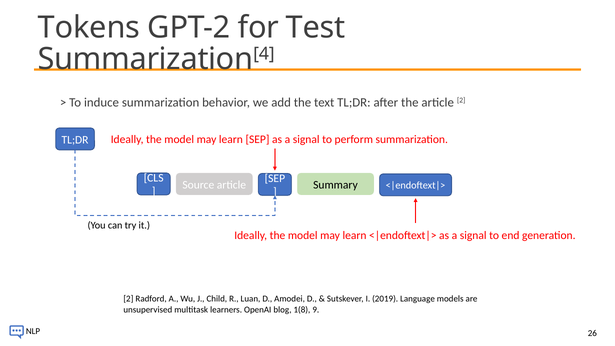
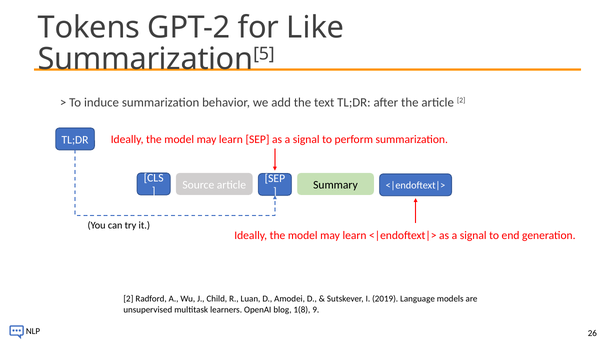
Test: Test -> Like
4: 4 -> 5
